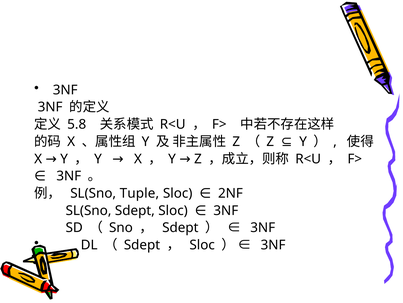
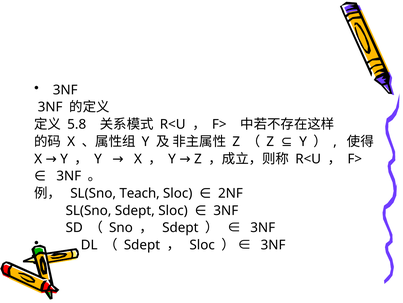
Tuple: Tuple -> Teach
